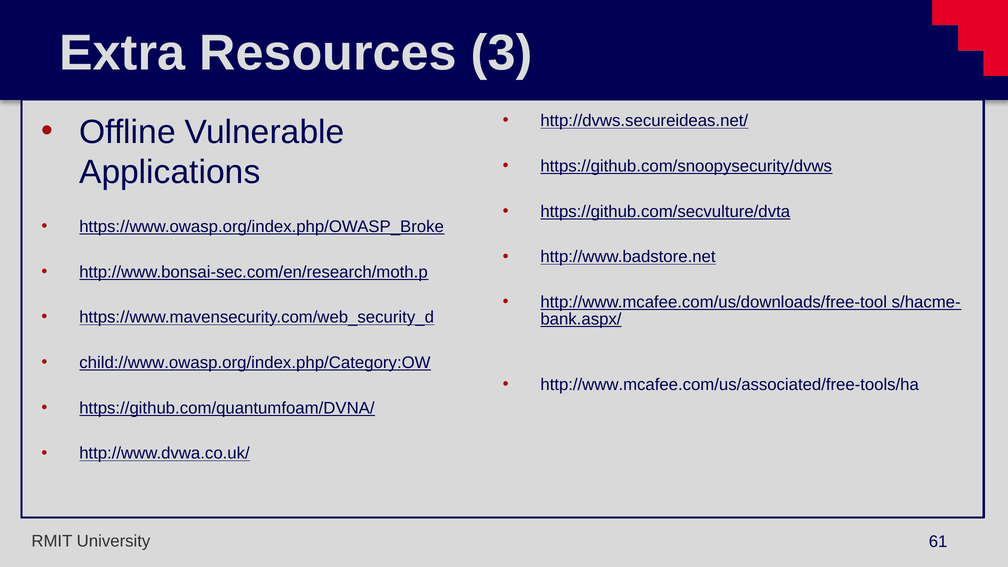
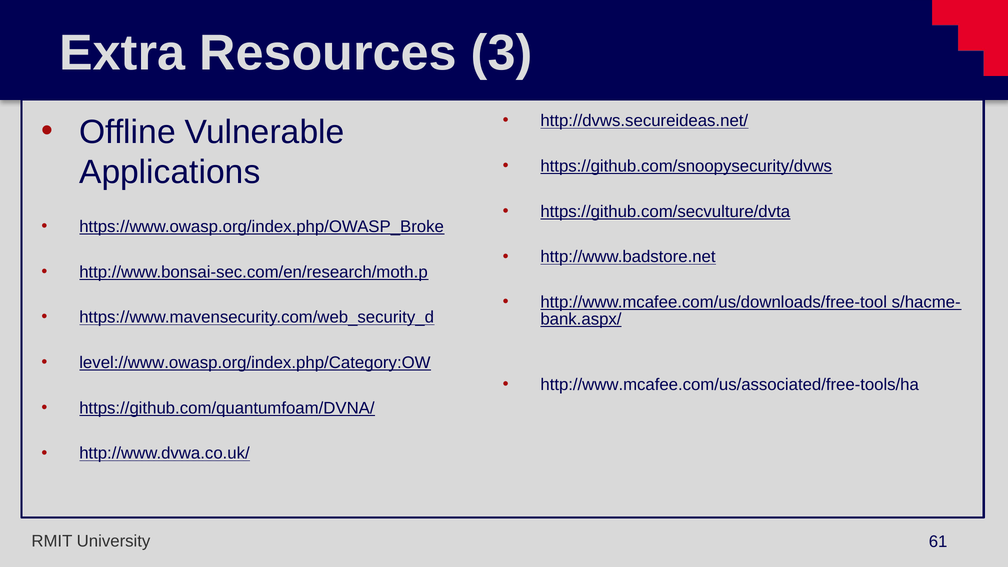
child://www.owasp.org/index.php/Category:OW: child://www.owasp.org/index.php/Category:OW -> level://www.owasp.org/index.php/Category:OW
